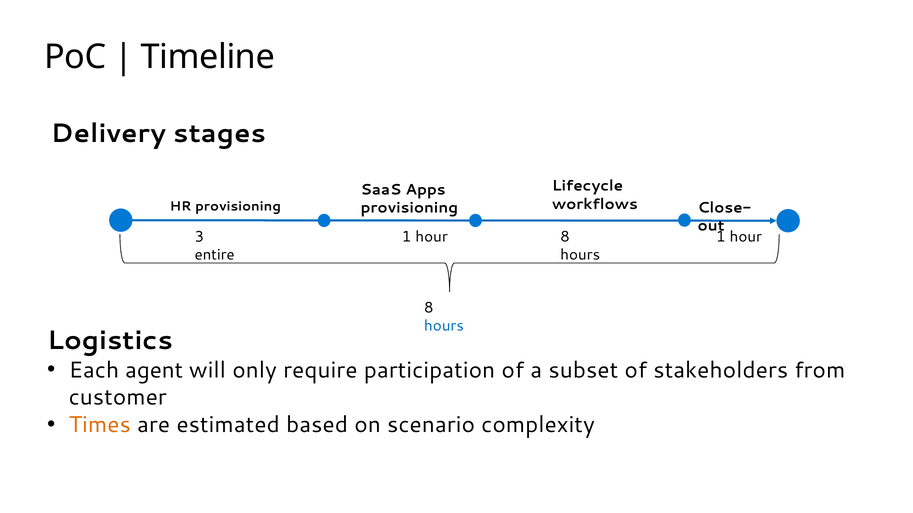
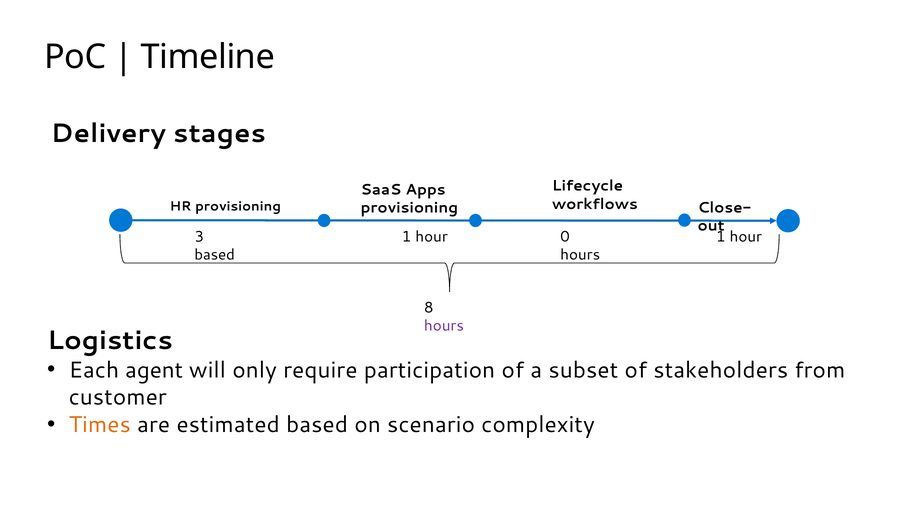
hour 8: 8 -> 0
entire at (215, 255): entire -> based
hours at (444, 326) colour: blue -> purple
